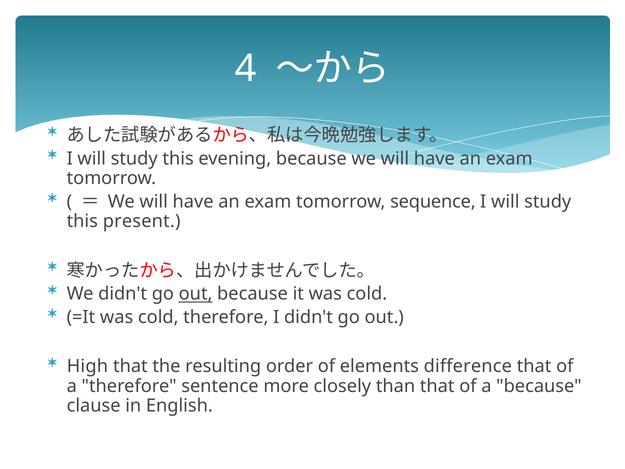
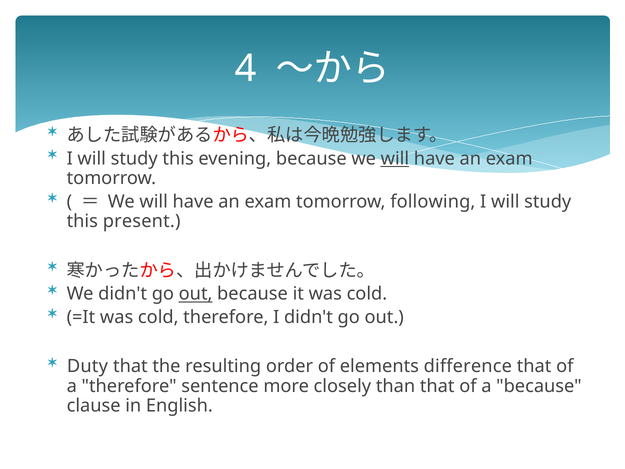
will at (395, 159) underline: none -> present
sequence: sequence -> following
High: High -> Duty
